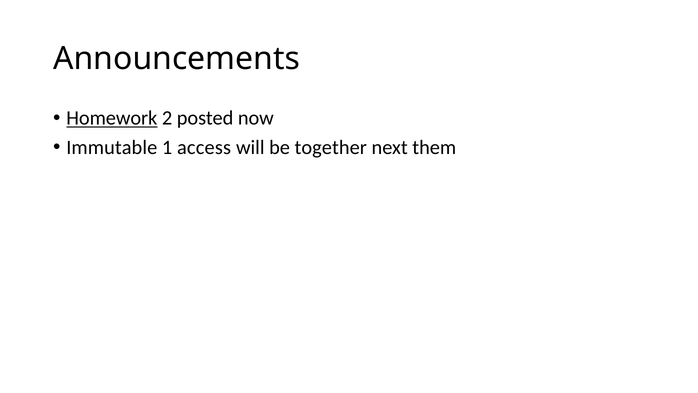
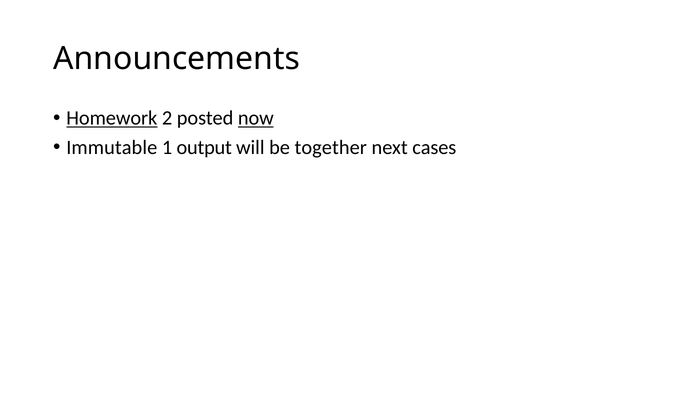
now underline: none -> present
access: access -> output
them: them -> cases
